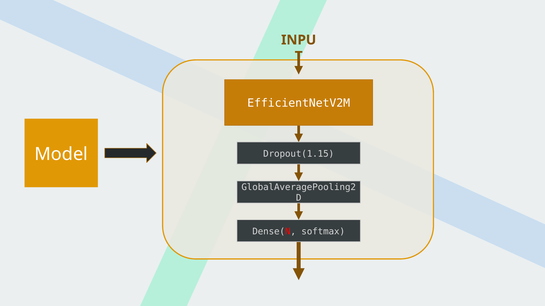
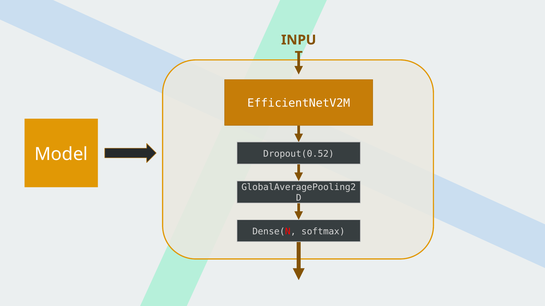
Dropout(1.15: Dropout(1.15 -> Dropout(0.52
